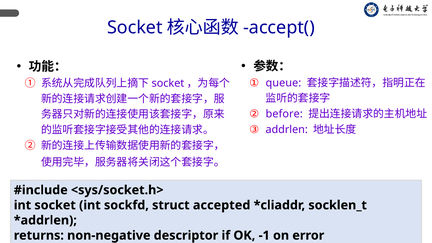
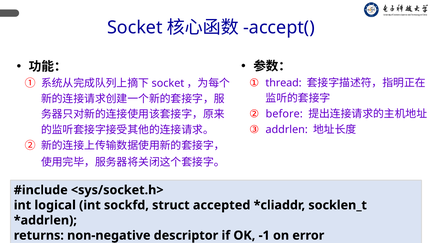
queue: queue -> thread
int socket: socket -> logical
